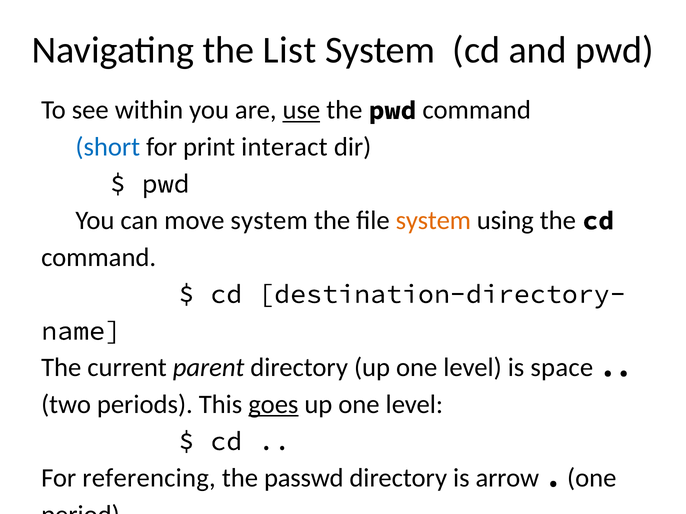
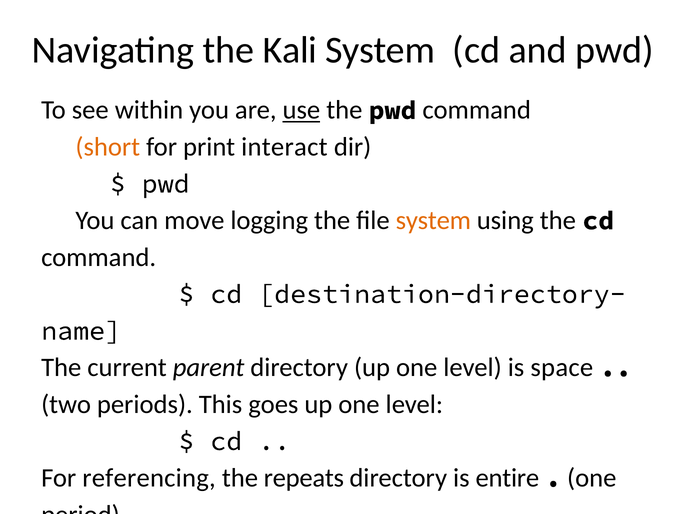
List: List -> Kali
short colour: blue -> orange
move system: system -> logging
goes underline: present -> none
passwd: passwd -> repeats
arrow: arrow -> entire
